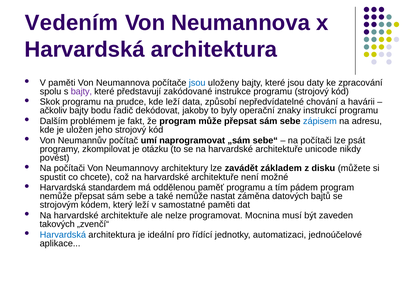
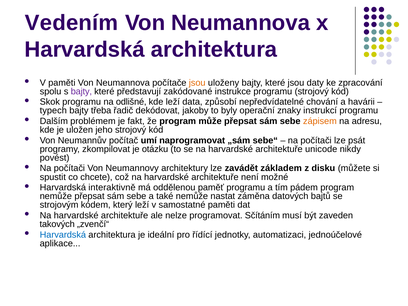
jsou at (197, 83) colour: blue -> orange
prudce: prudce -> odlišné
ačkoliv: ačkoliv -> typech
bodu: bodu -> třeba
zápisem colour: blue -> orange
standardem: standardem -> interaktivně
Mocnina: Mocnina -> Sčítáním
